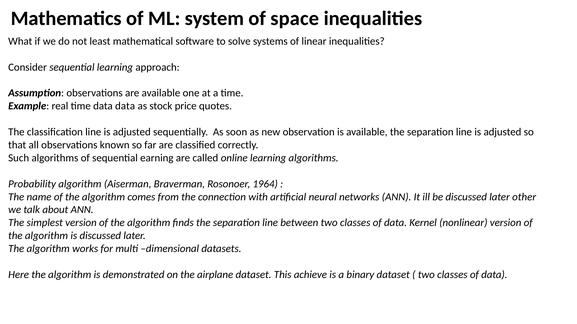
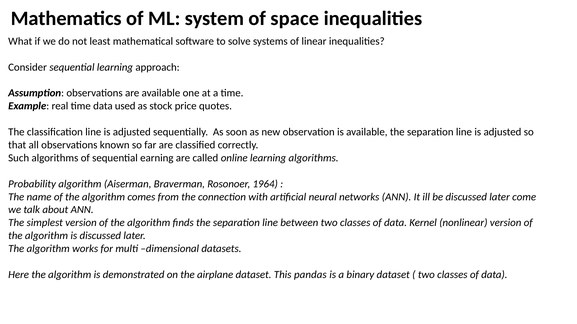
data data: data -> used
other: other -> come
achieve: achieve -> pandas
